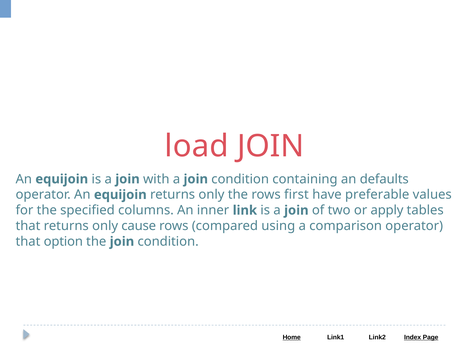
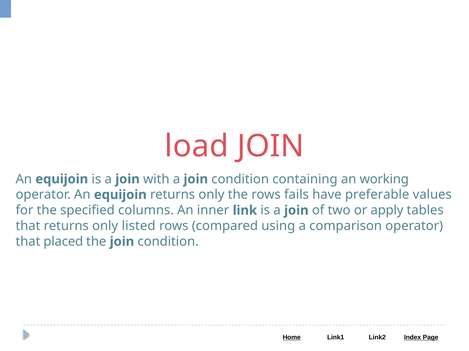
defaults: defaults -> working
first: first -> fails
cause: cause -> listed
option: option -> placed
